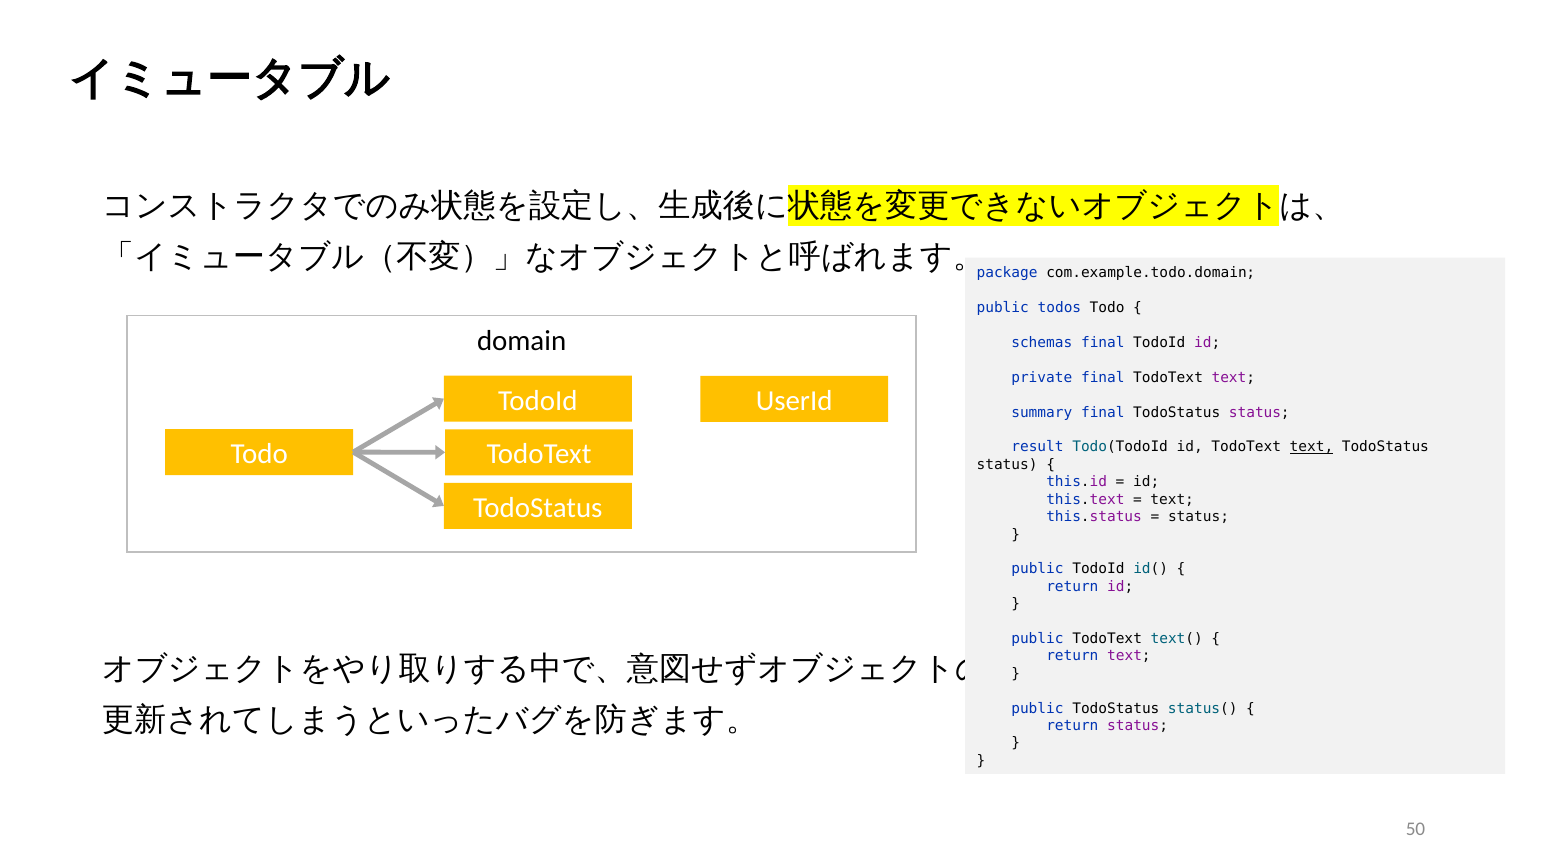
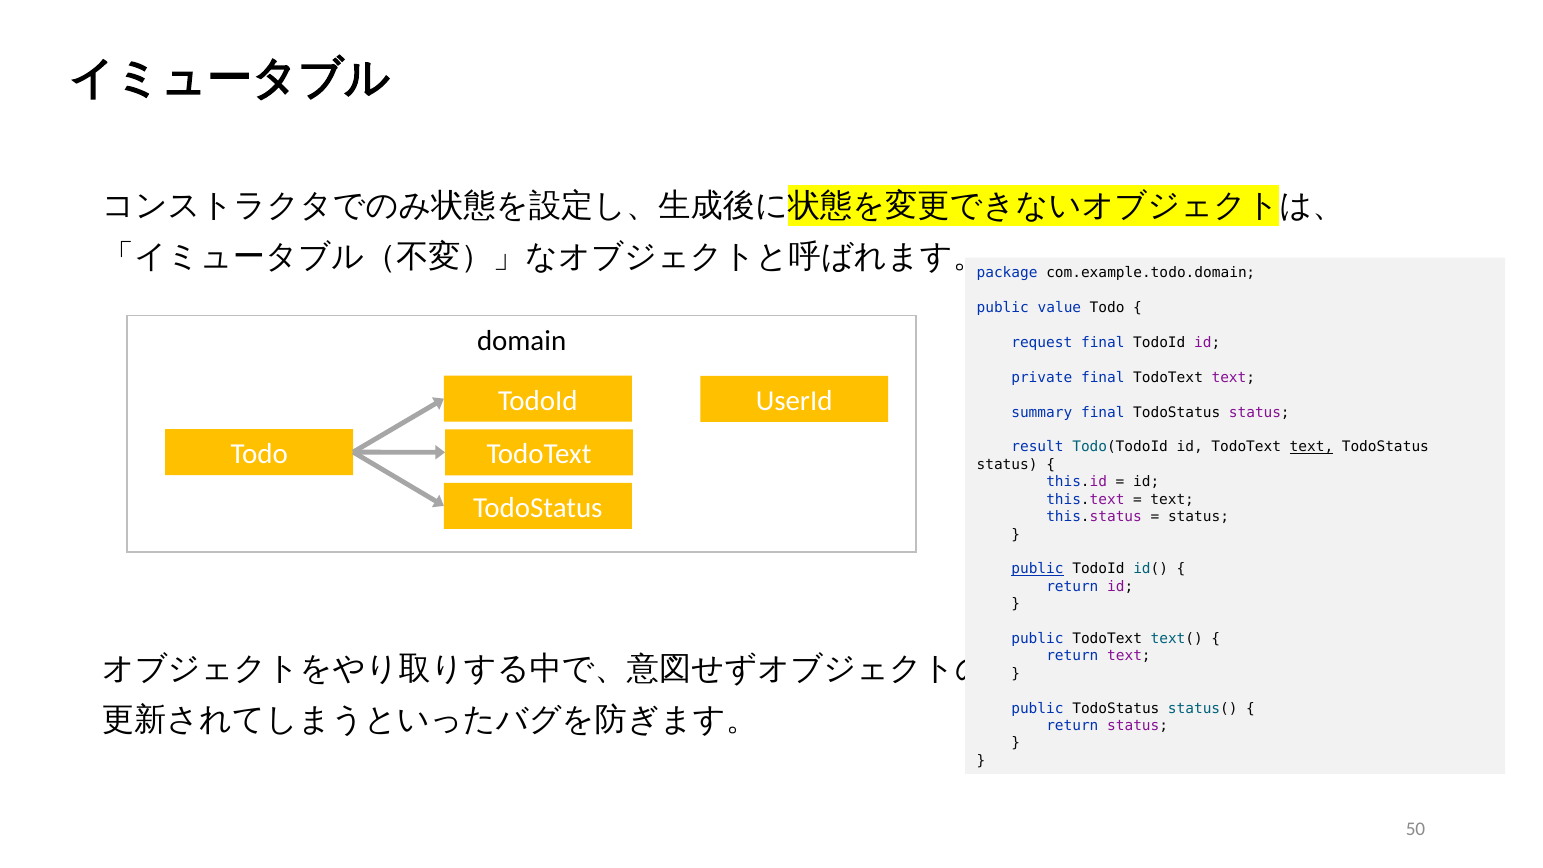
todos: todos -> value
schemas: schemas -> request
public at (1037, 569) underline: none -> present
